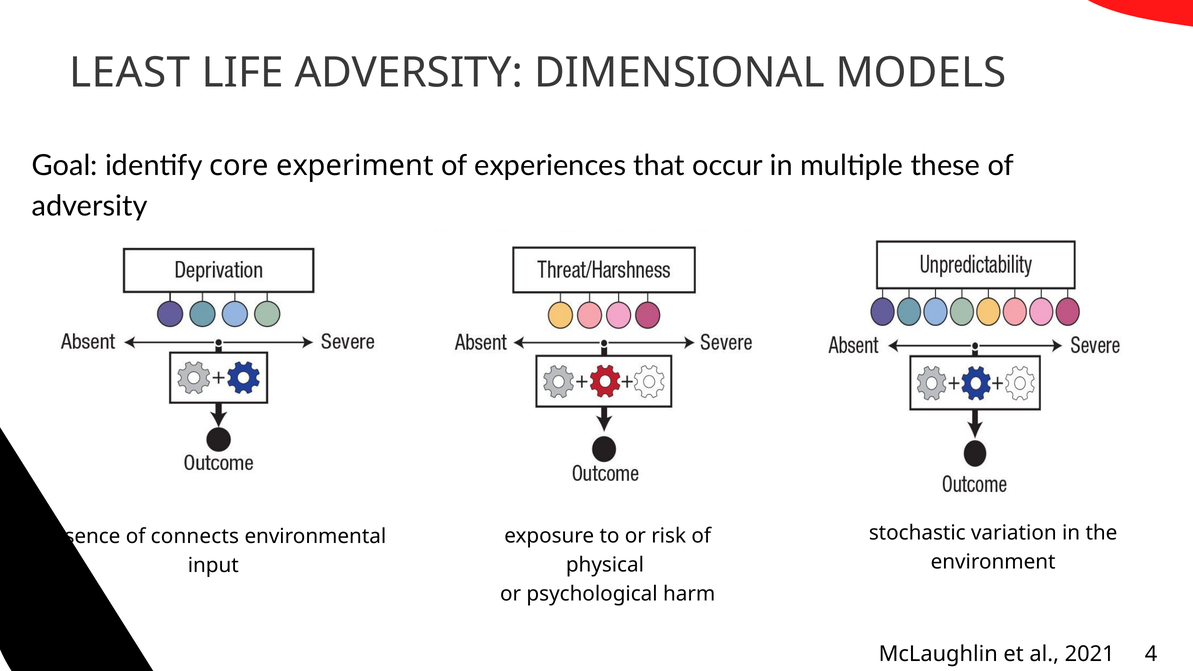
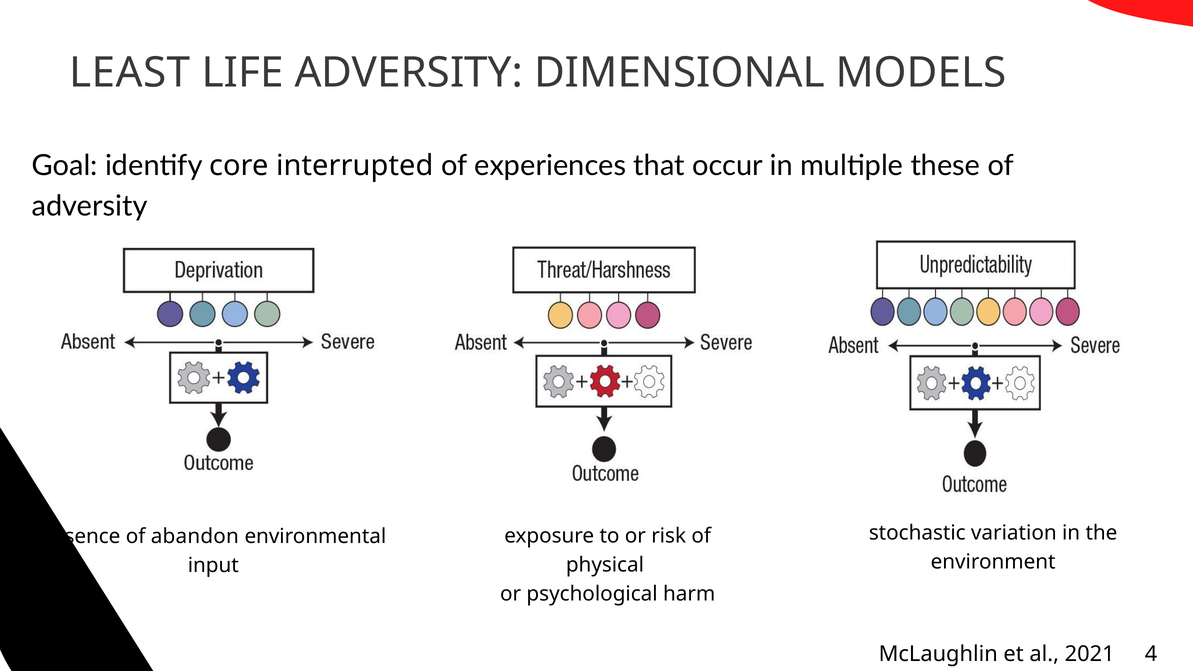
experiment: experiment -> interrupted
connects: connects -> abandon
